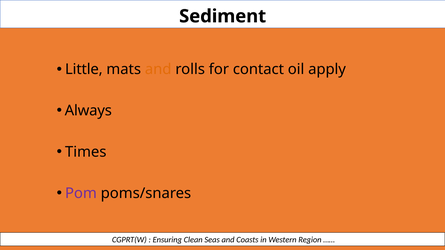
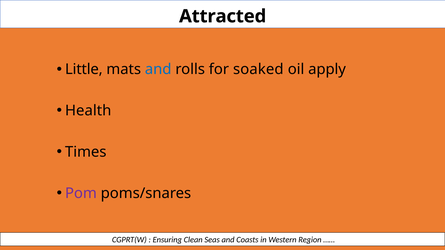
Sediment: Sediment -> Attracted
and at (158, 69) colour: orange -> blue
contact: contact -> soaked
Always: Always -> Health
